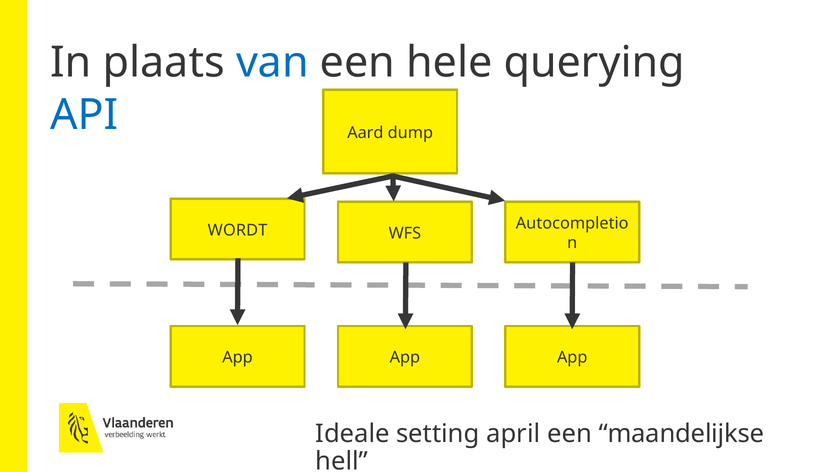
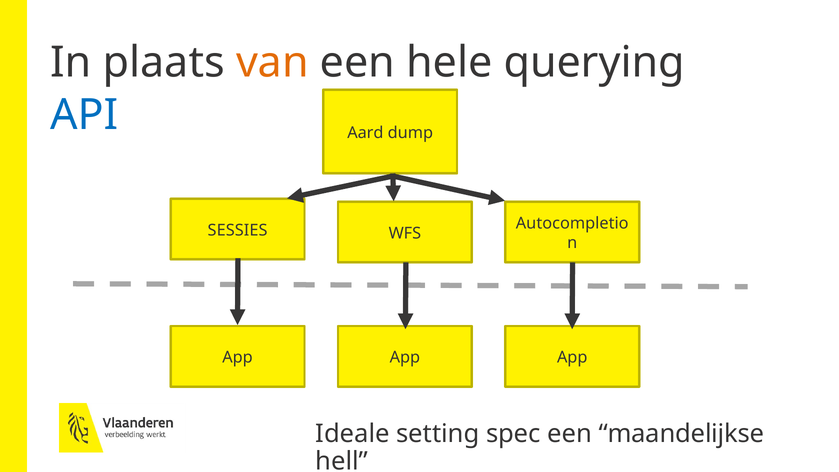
van colour: blue -> orange
WORDT: WORDT -> SESSIES
april: april -> spec
